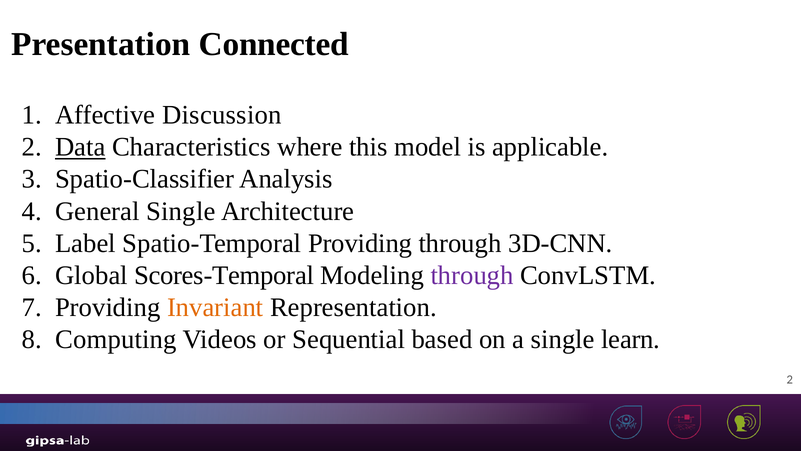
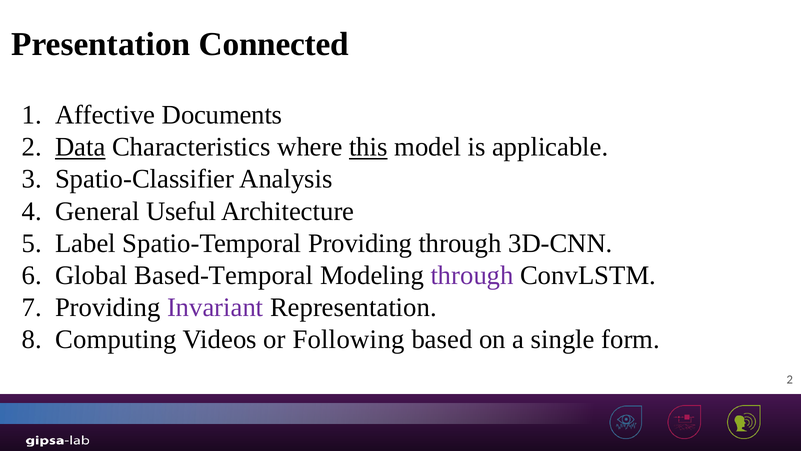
Discussion: Discussion -> Documents
this underline: none -> present
General Single: Single -> Useful
Scores-Temporal: Scores-Temporal -> Based-Temporal
Invariant colour: orange -> purple
Sequential: Sequential -> Following
learn: learn -> form
